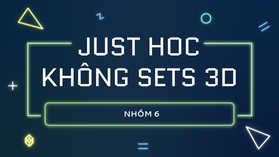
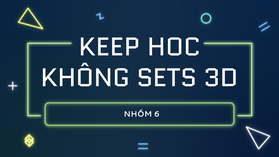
JUST: JUST -> KEEP
